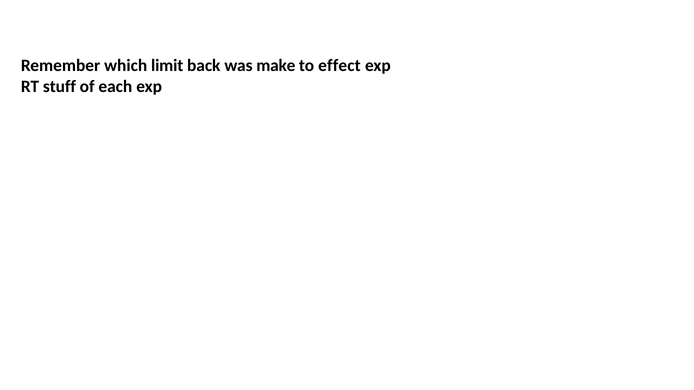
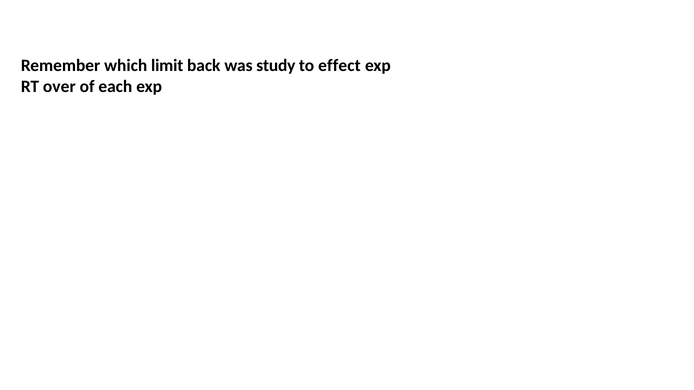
make: make -> study
stuff: stuff -> over
